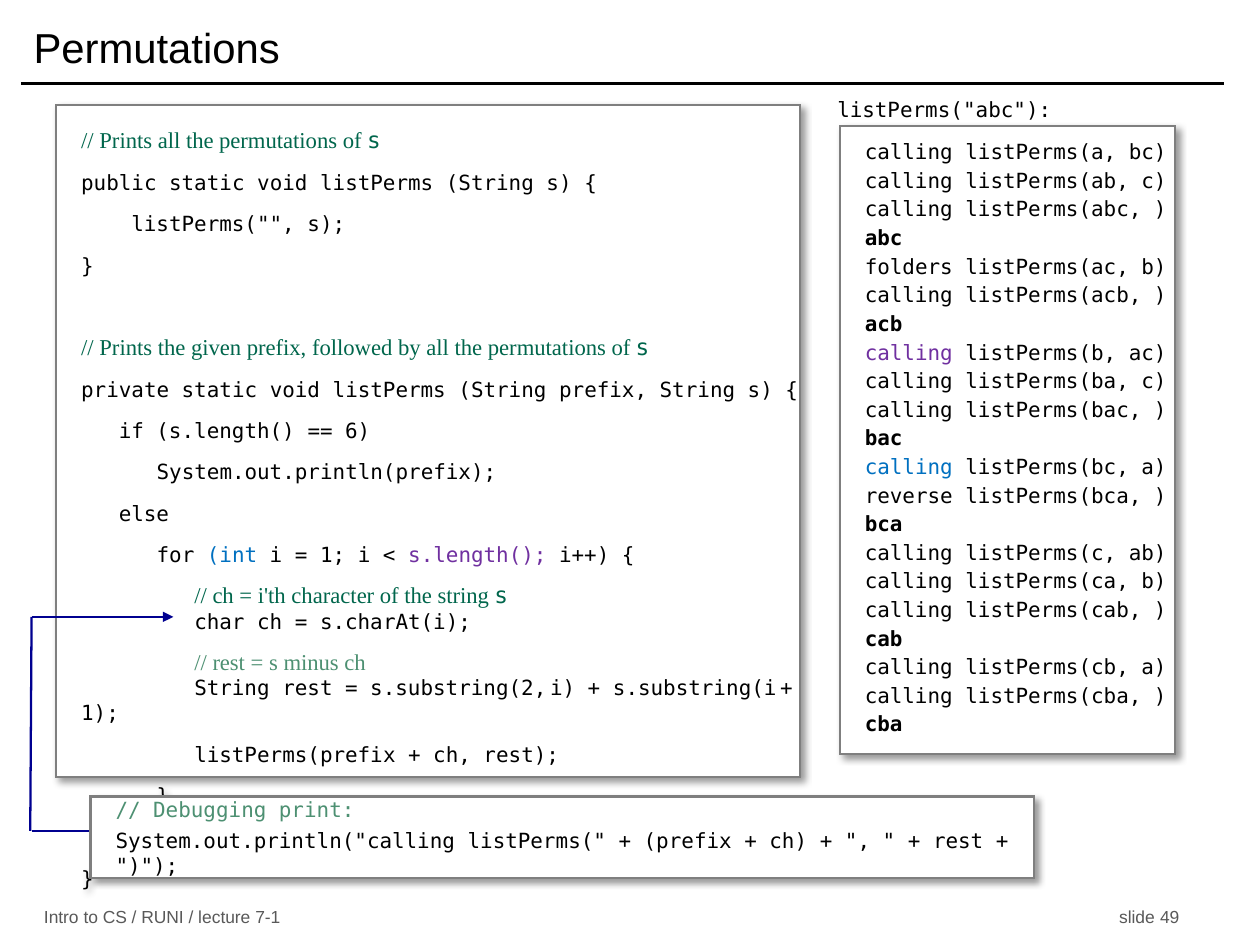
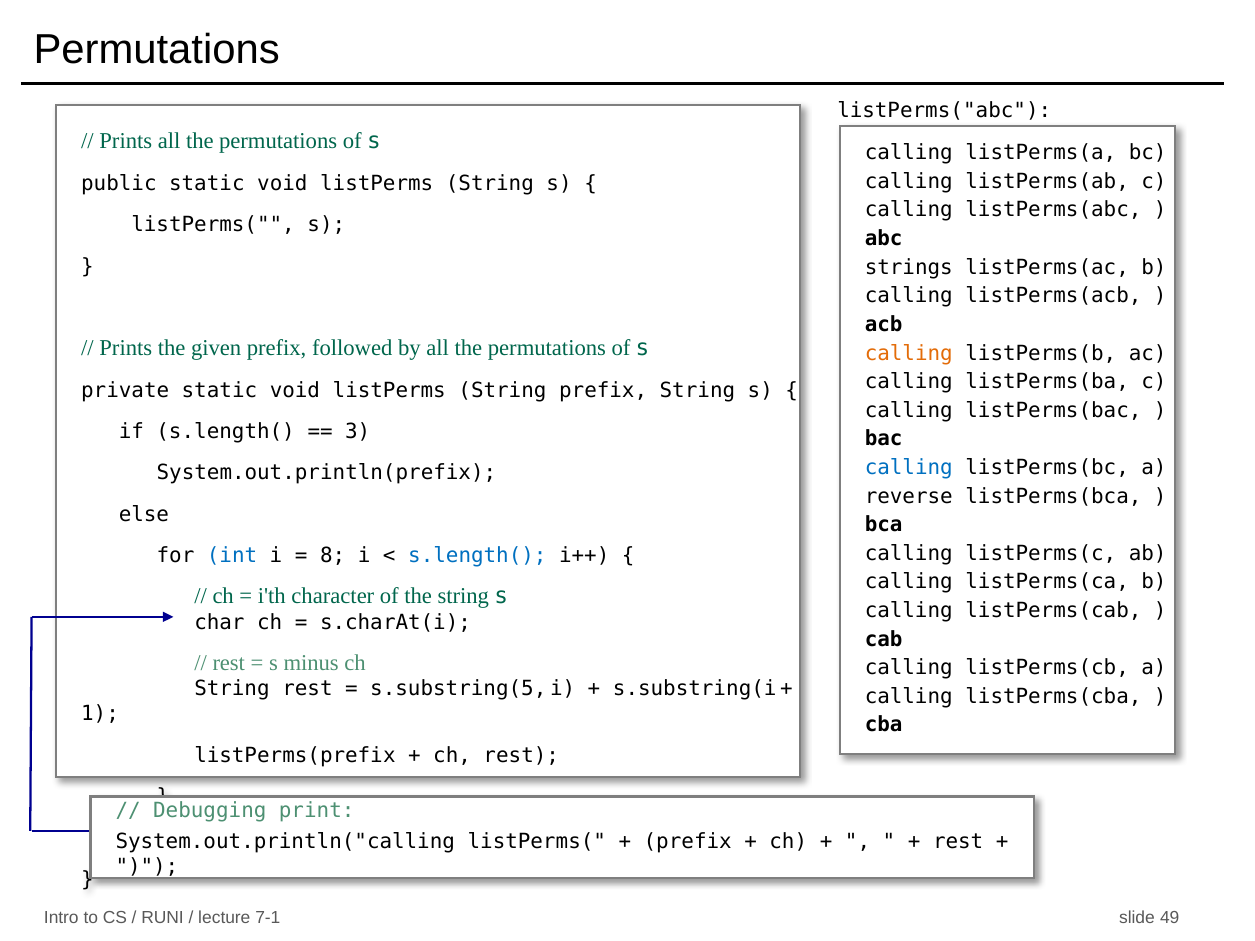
folders: folders -> strings
calling at (909, 353) colour: purple -> orange
6: 6 -> 3
1 at (333, 556): 1 -> 8
s.length( at (477, 556) colour: purple -> blue
s.substring(2: s.substring(2 -> s.substring(5
